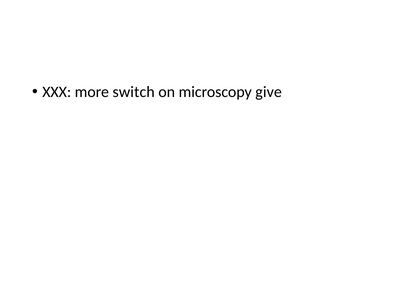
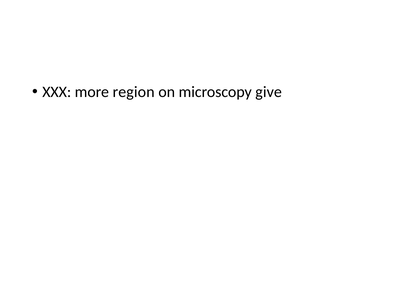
switch: switch -> region
